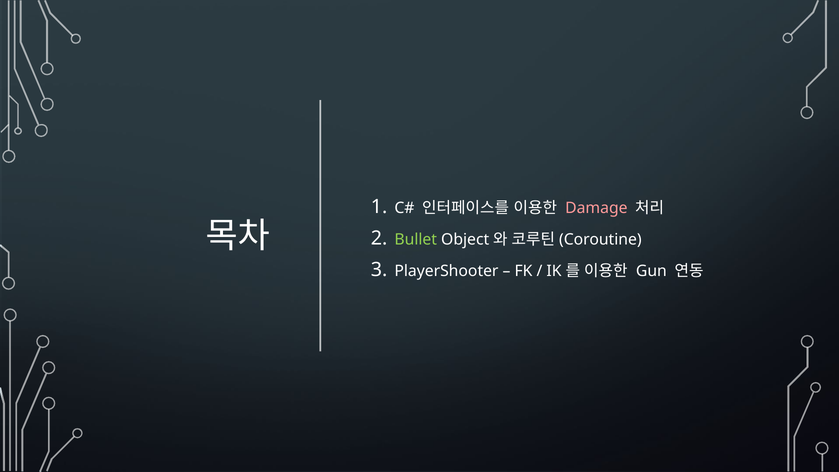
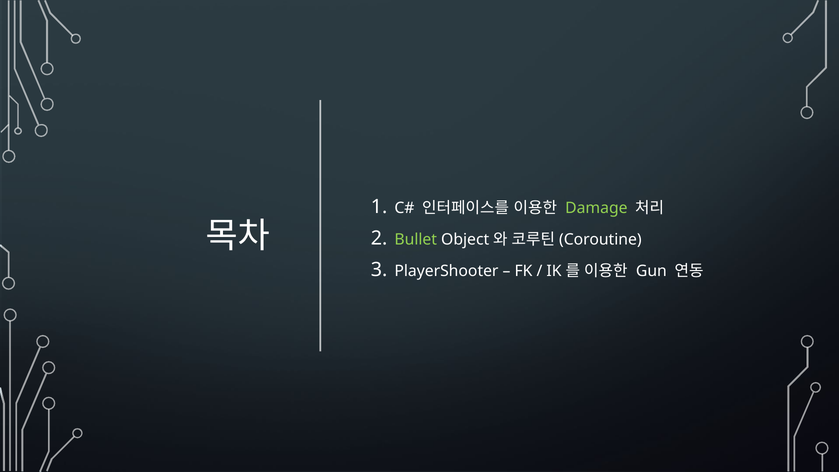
Damage colour: pink -> light green
